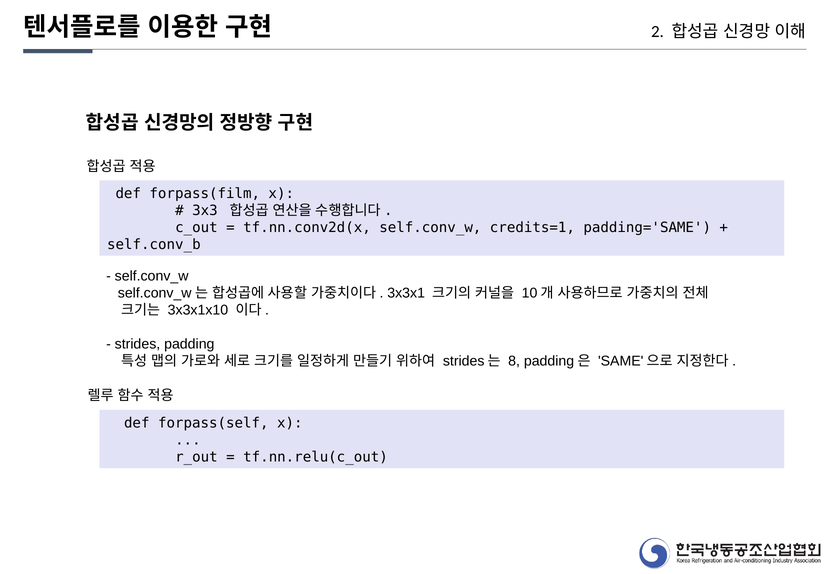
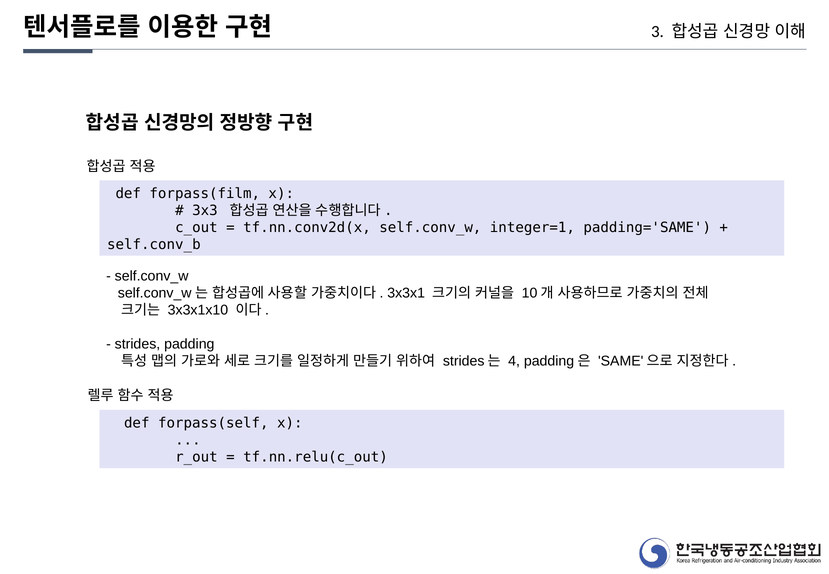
2: 2 -> 3
credits=1: credits=1 -> integer=1
8: 8 -> 4
